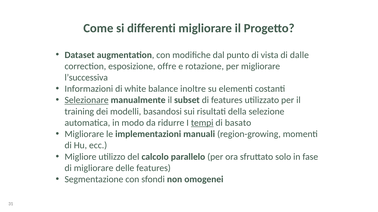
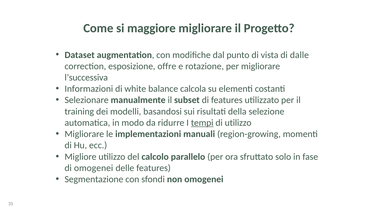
differenti: differenti -> maggiore
inoltre: inoltre -> calcola
Selezionare underline: present -> none
di basato: basato -> utilizzo
di migliorare: migliorare -> omogenei
